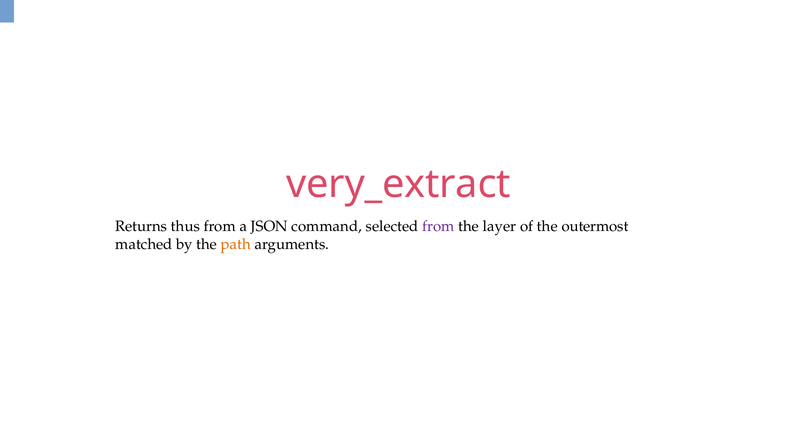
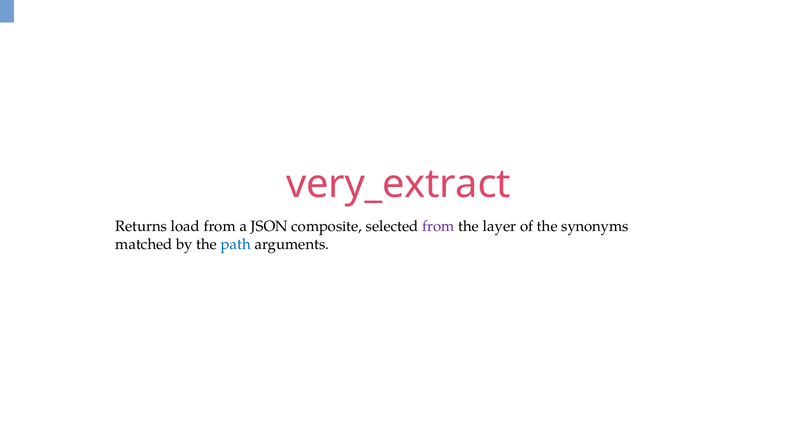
thus: thus -> load
command: command -> composite
outermost: outermost -> synonyms
path colour: orange -> blue
